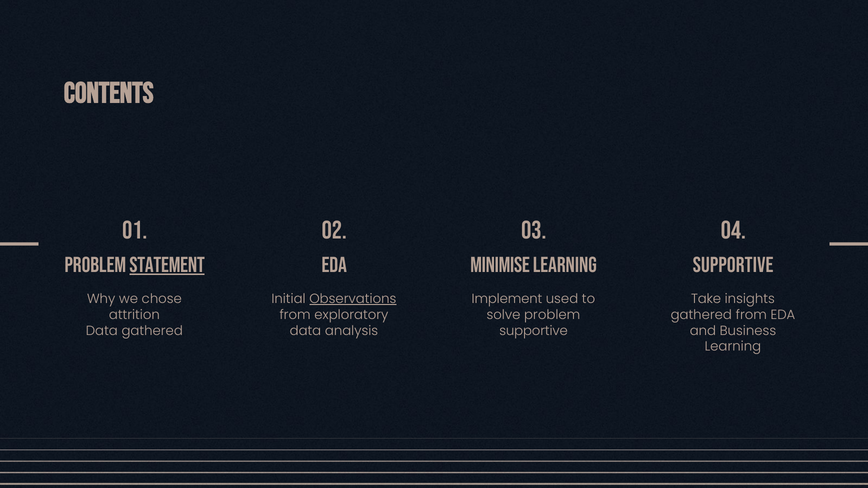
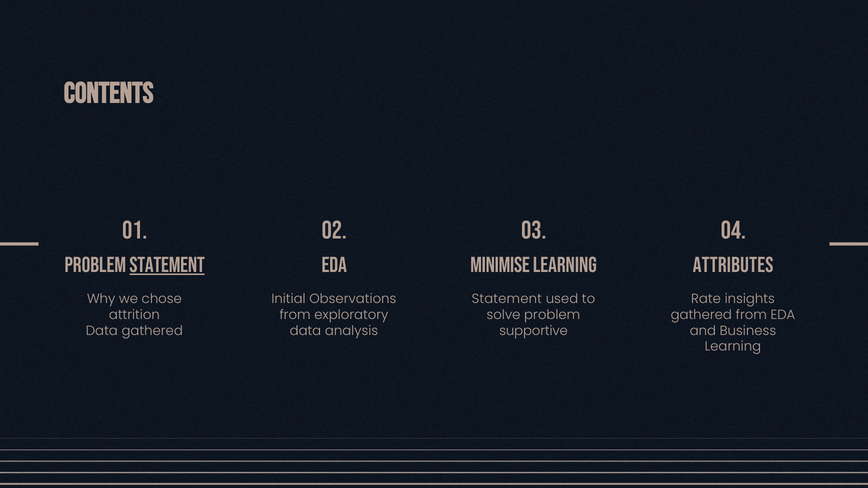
SUPPORTIVE at (733, 265): SUPPORTIVE -> ATTRIBUTES
Observations underline: present -> none
Implement at (507, 299): Implement -> Statement
Take: Take -> Rate
